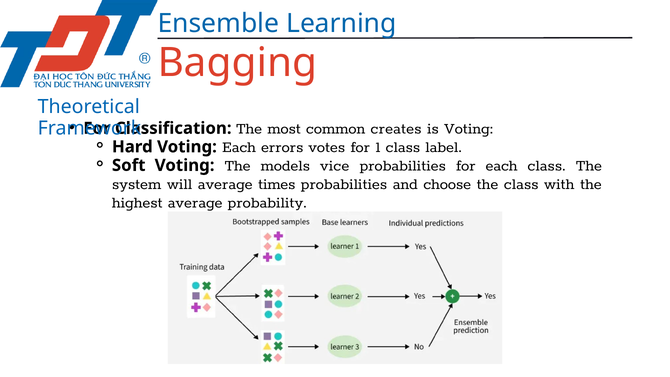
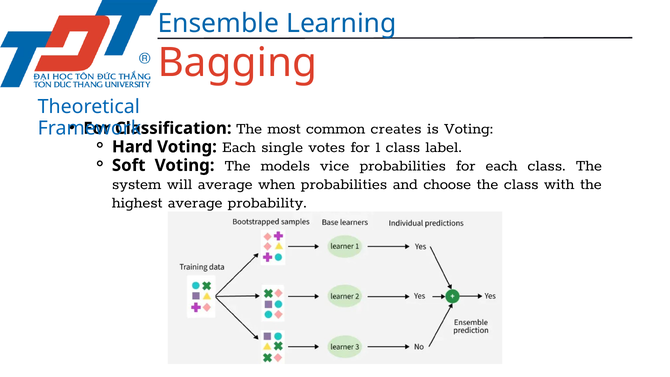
errors: errors -> single
times: times -> when
